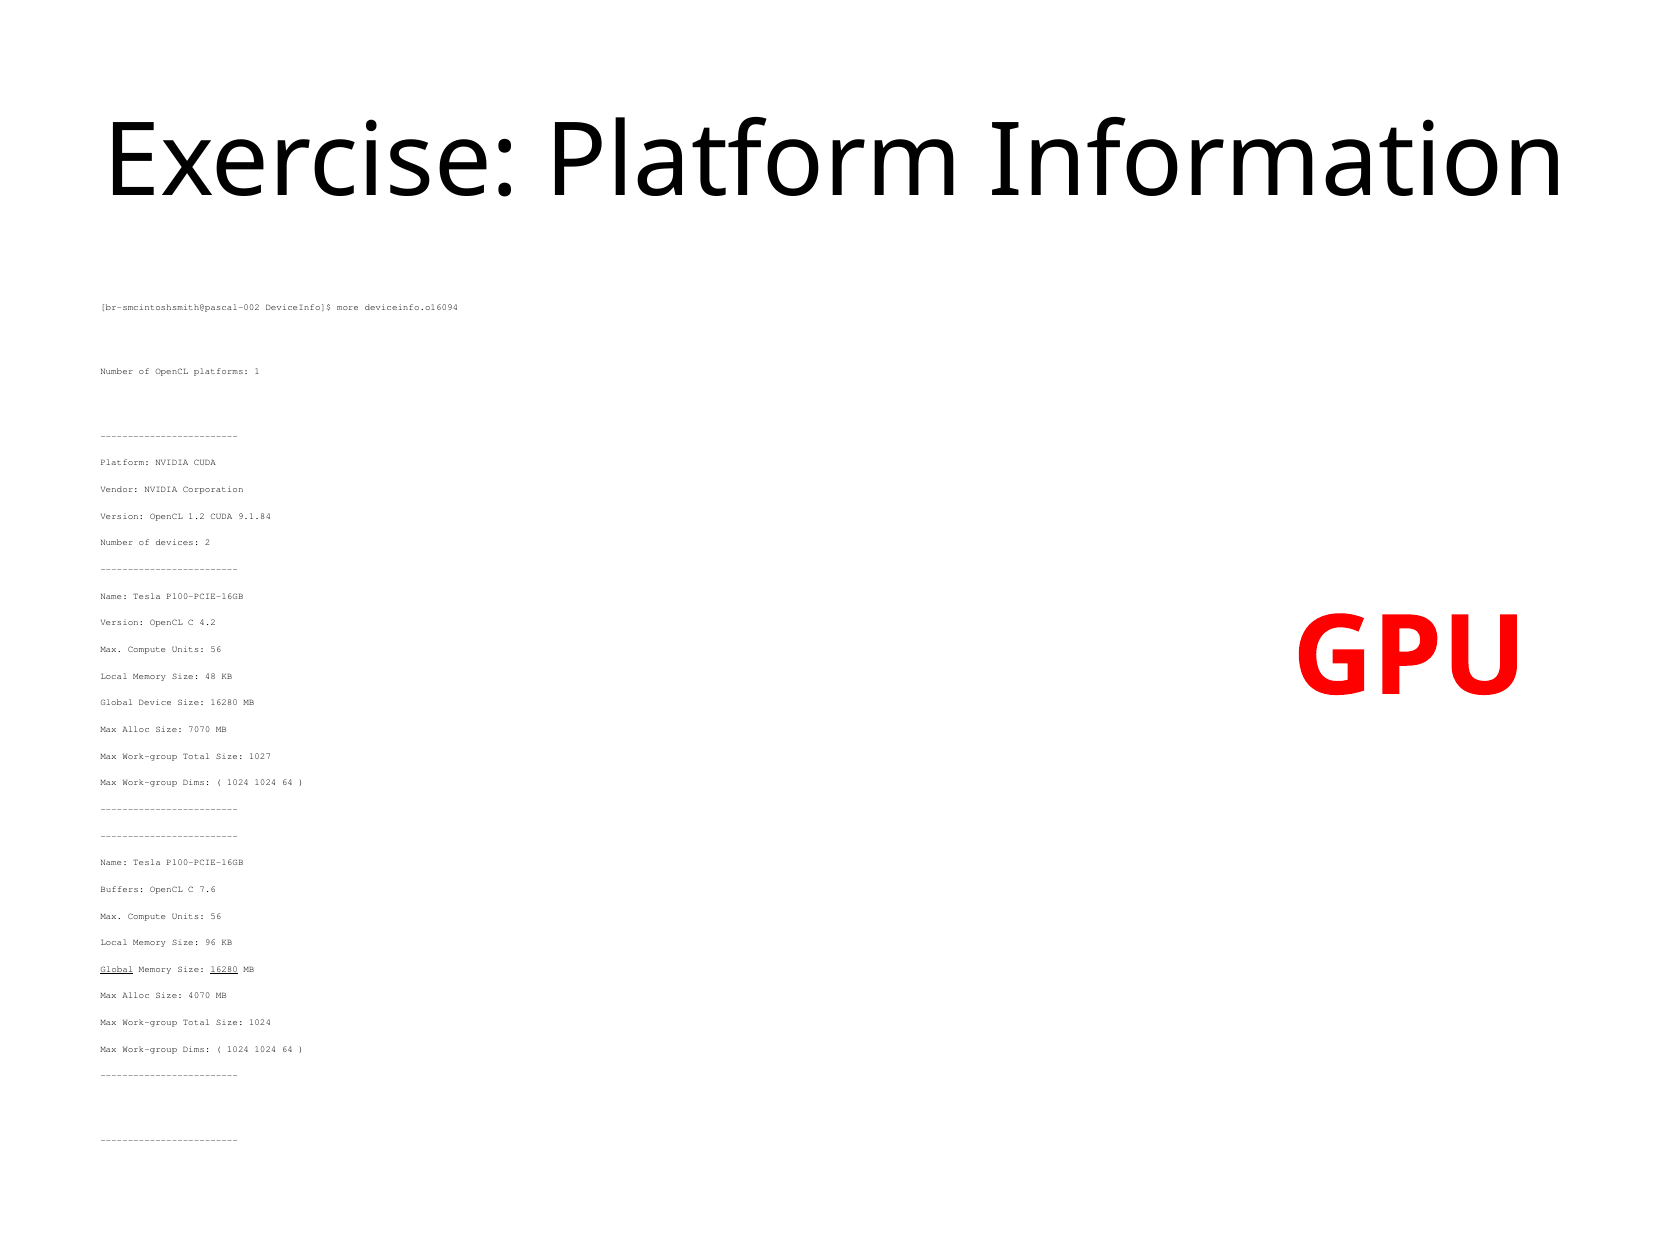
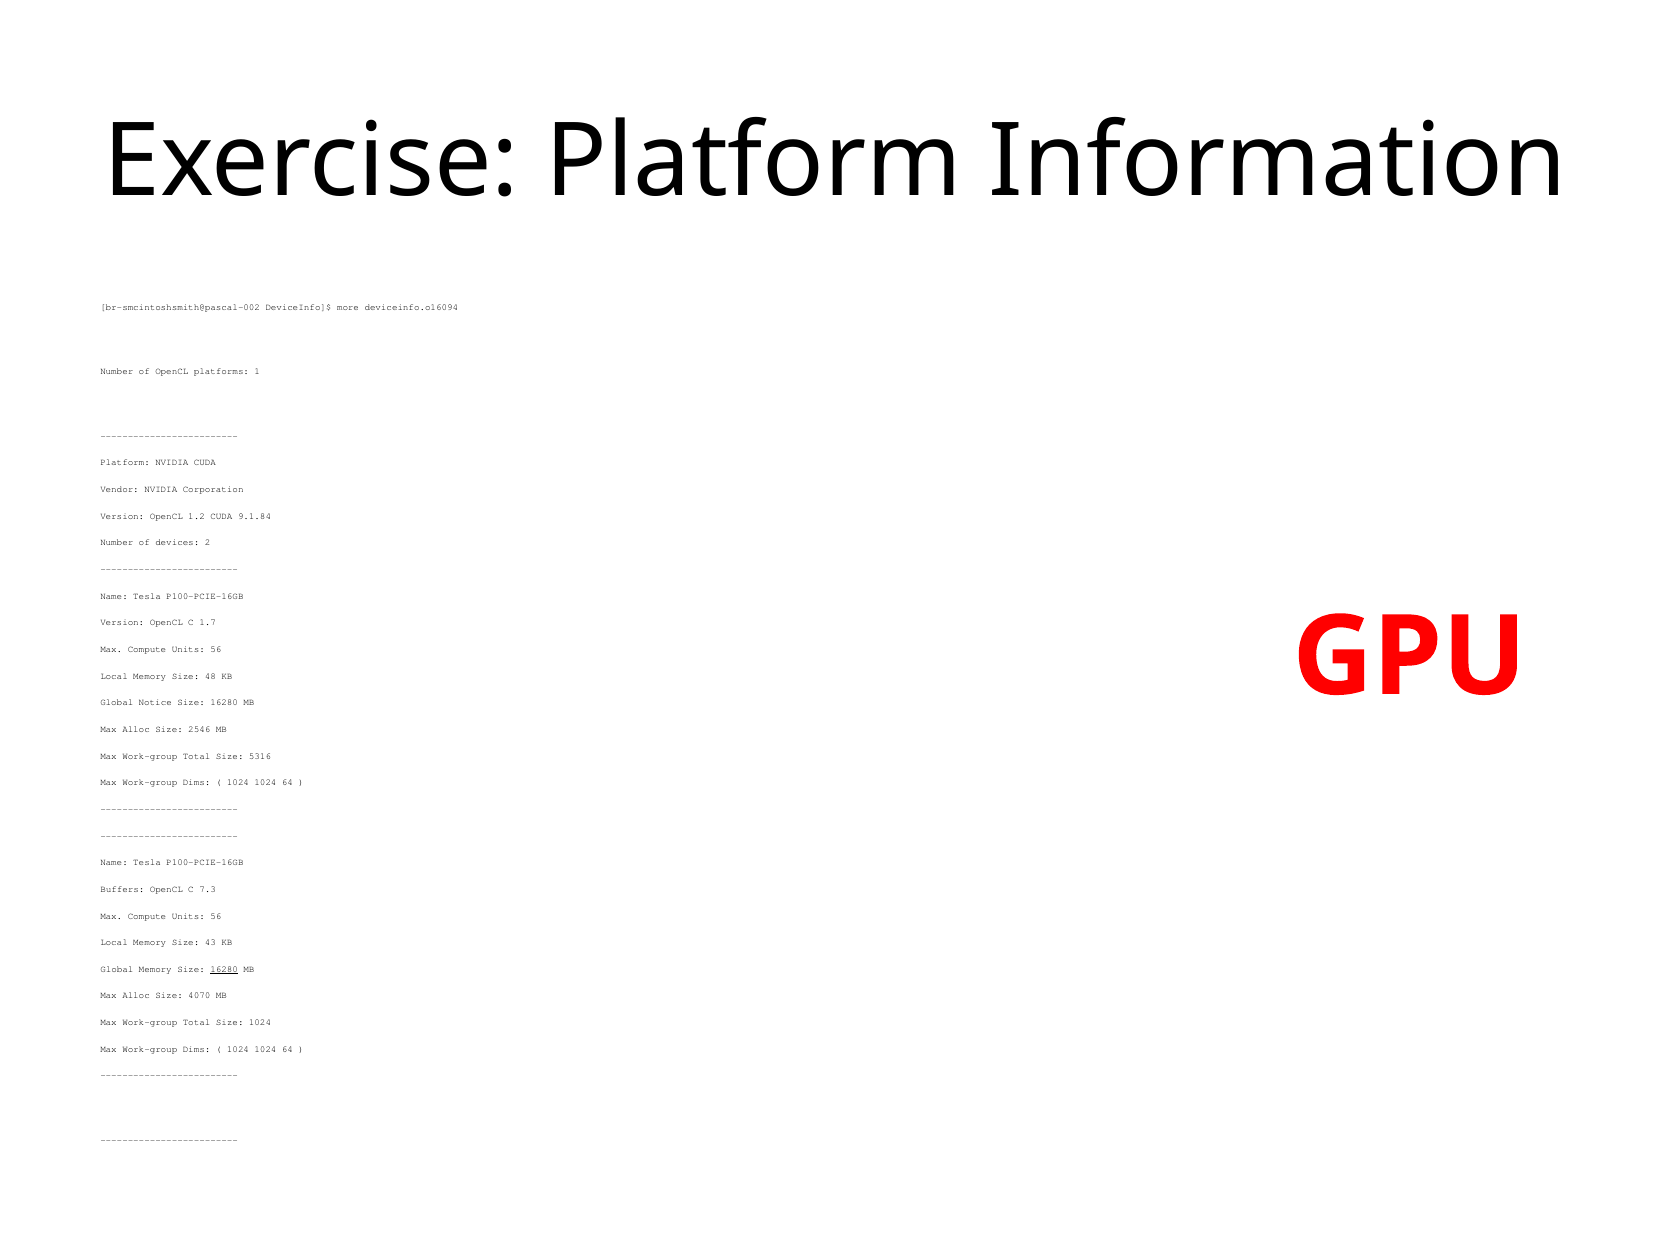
4.2: 4.2 -> 1.7
Device: Device -> Notice
7070: 7070 -> 2546
1027: 1027 -> 5316
7.6: 7.6 -> 7.3
96: 96 -> 43
Global at (117, 969) underline: present -> none
